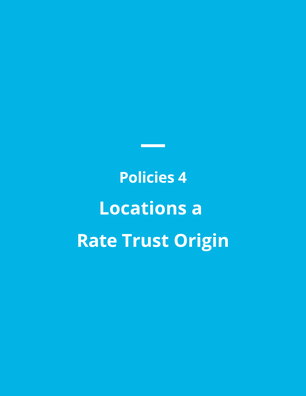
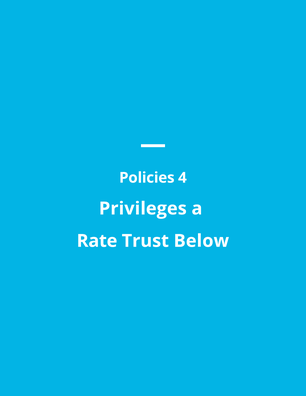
Locations: Locations -> Privileges
Origin: Origin -> Below
